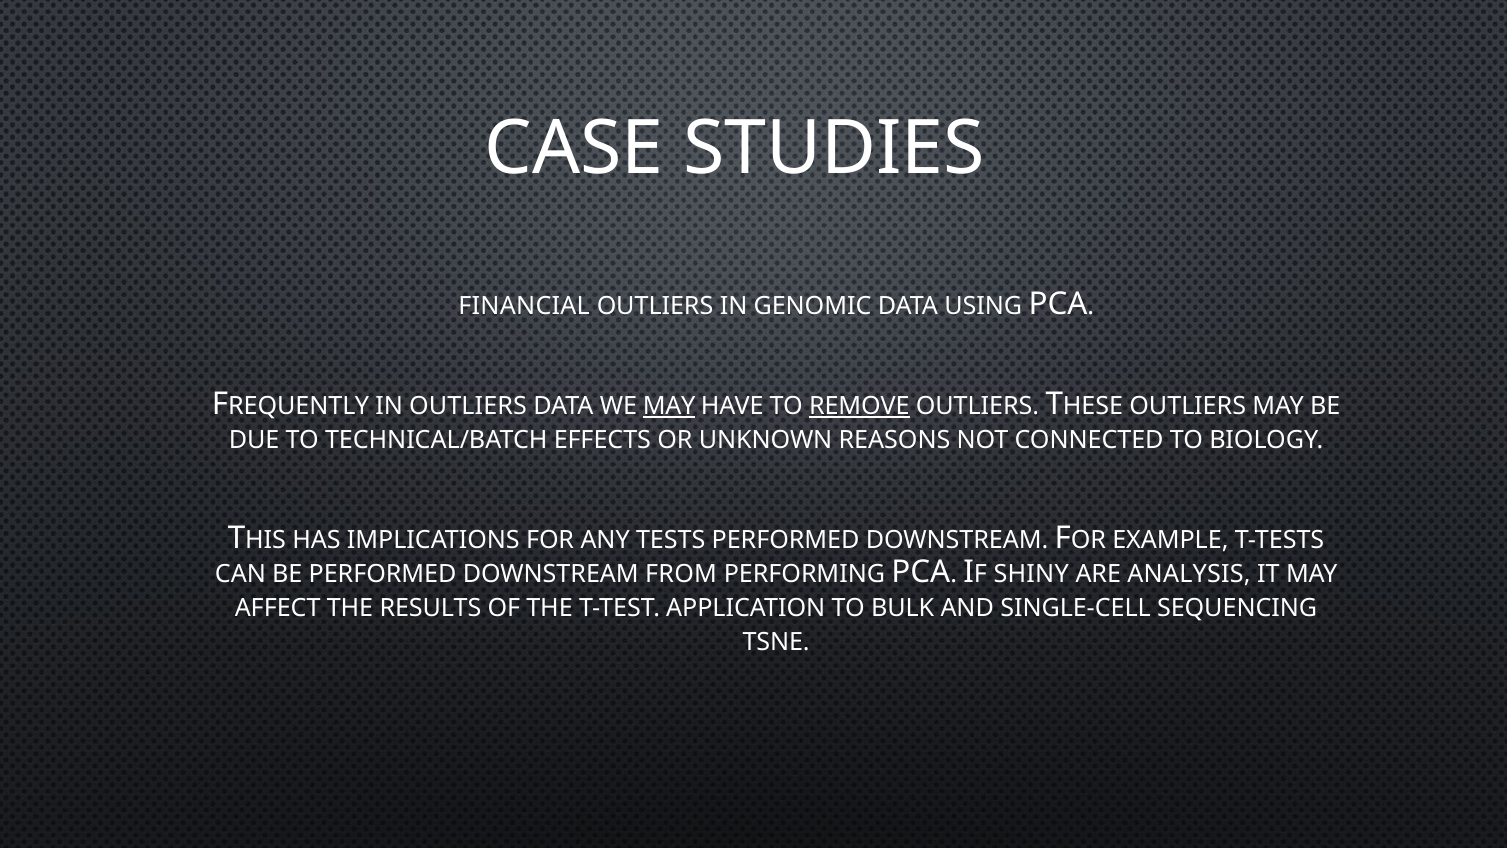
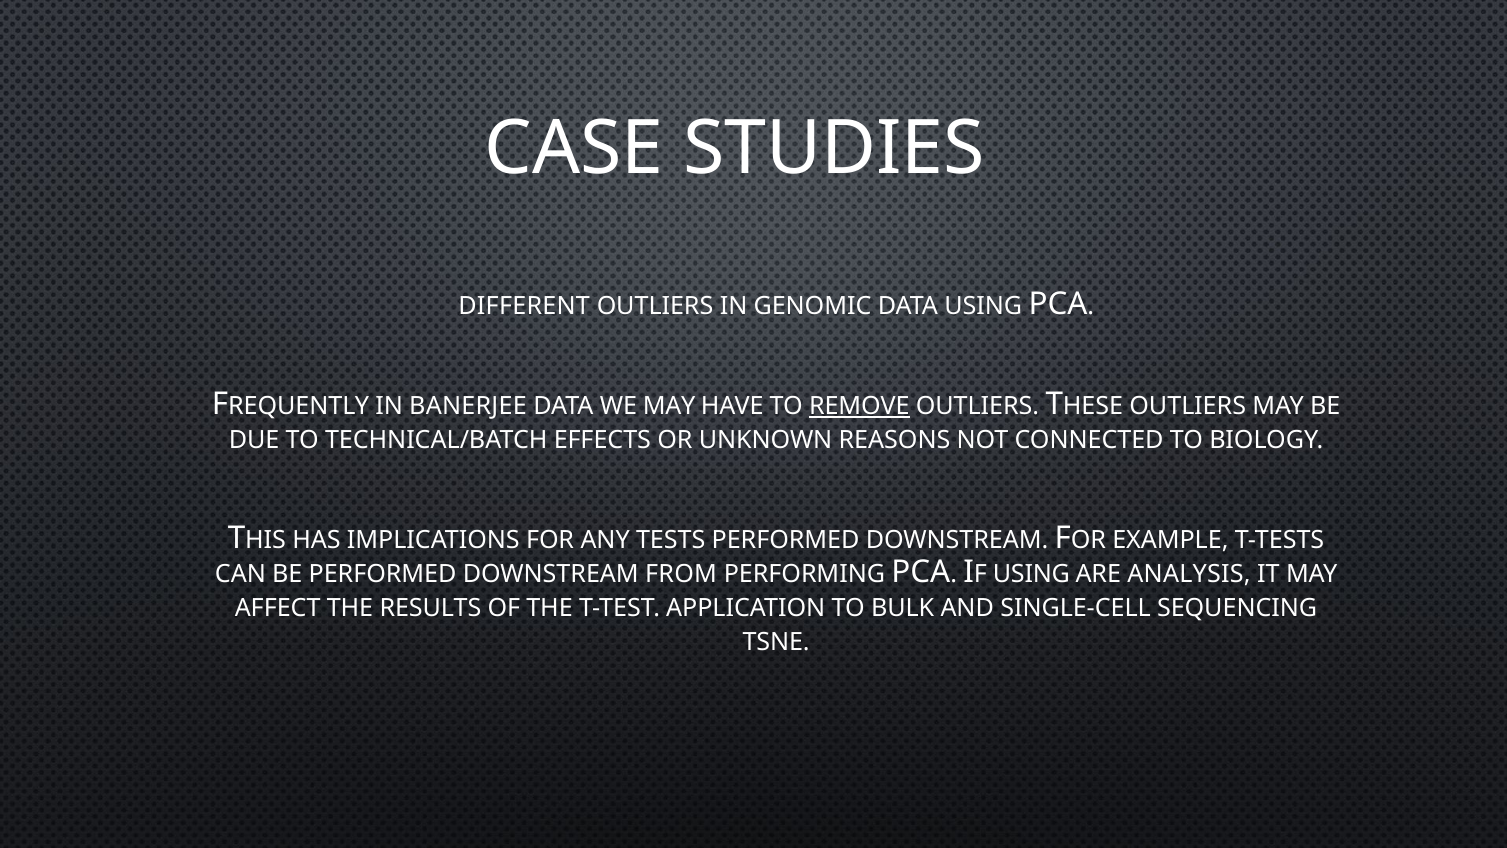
FINANCIAL: FINANCIAL -> DIFFERENT
IN OUTLIERS: OUTLIERS -> BANERJEE
MAY at (669, 406) underline: present -> none
SHINY at (1031, 574): SHINY -> USING
